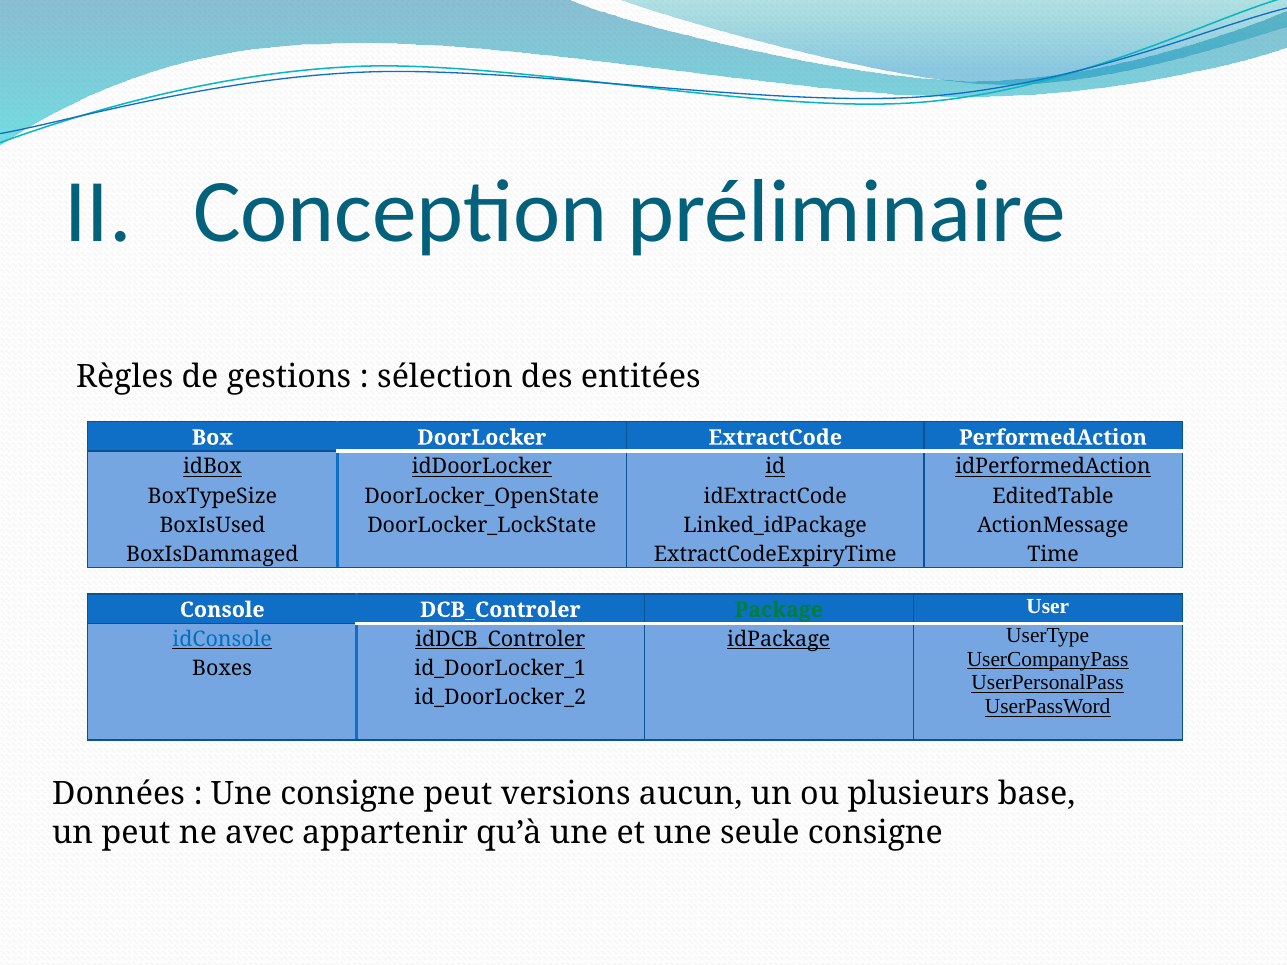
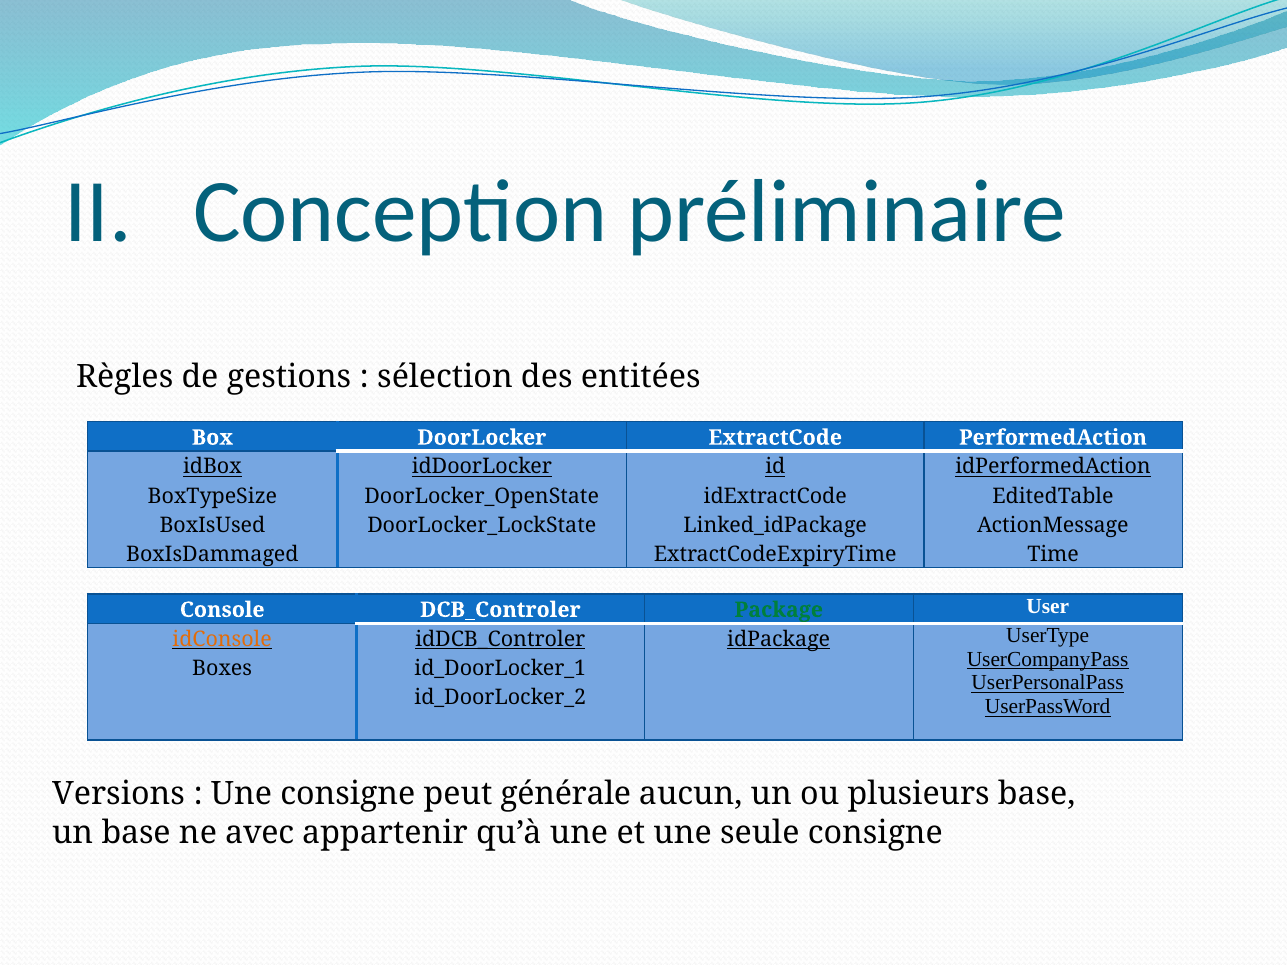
idConsole colour: blue -> orange
Données: Données -> Versions
versions: versions -> générale
un peut: peut -> base
